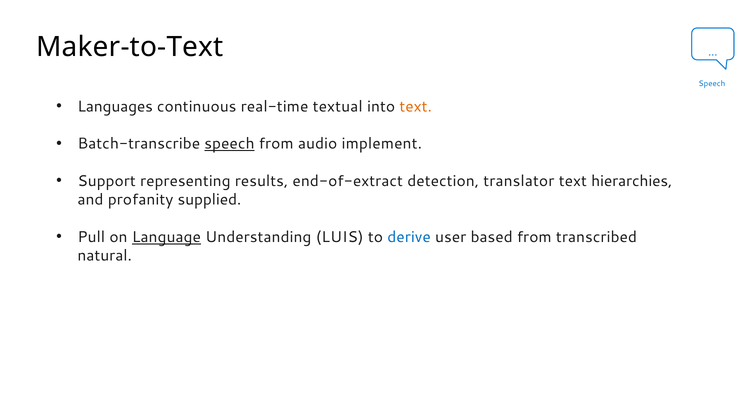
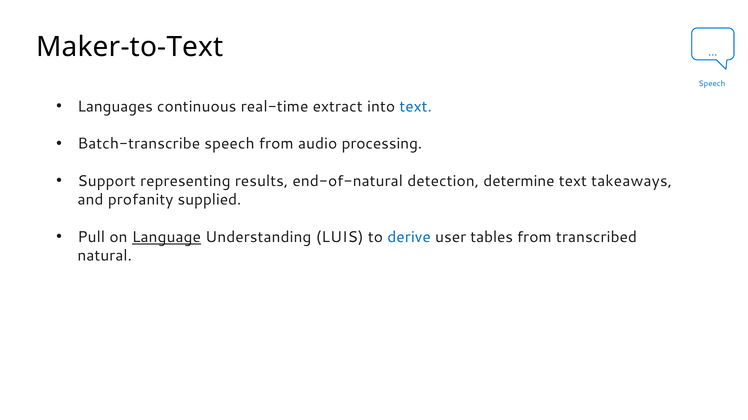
textual: textual -> extract
text at (416, 107) colour: orange -> blue
speech at (229, 144) underline: present -> none
implement: implement -> processing
end-of-extract: end-of-extract -> end-of-natural
translator: translator -> determine
hierarchies: hierarchies -> takeaways
based: based -> tables
